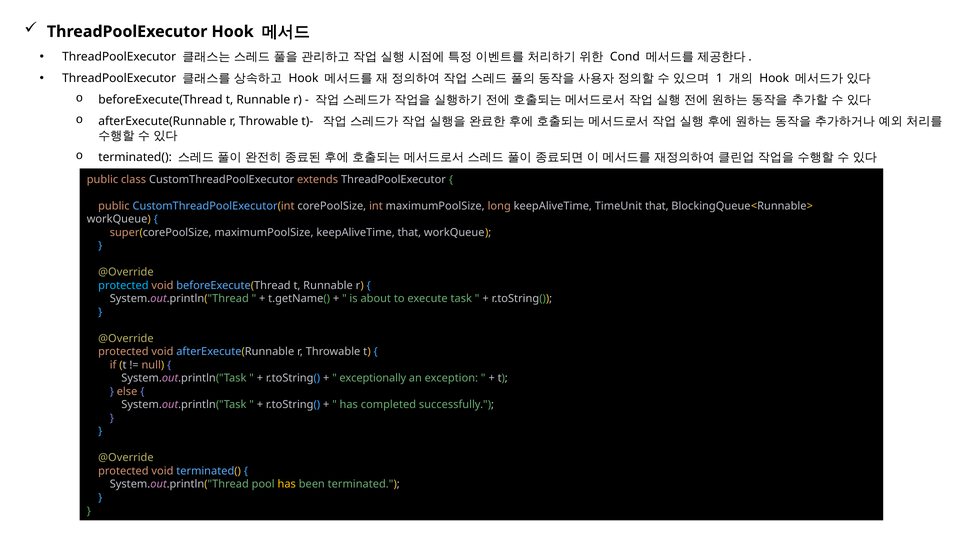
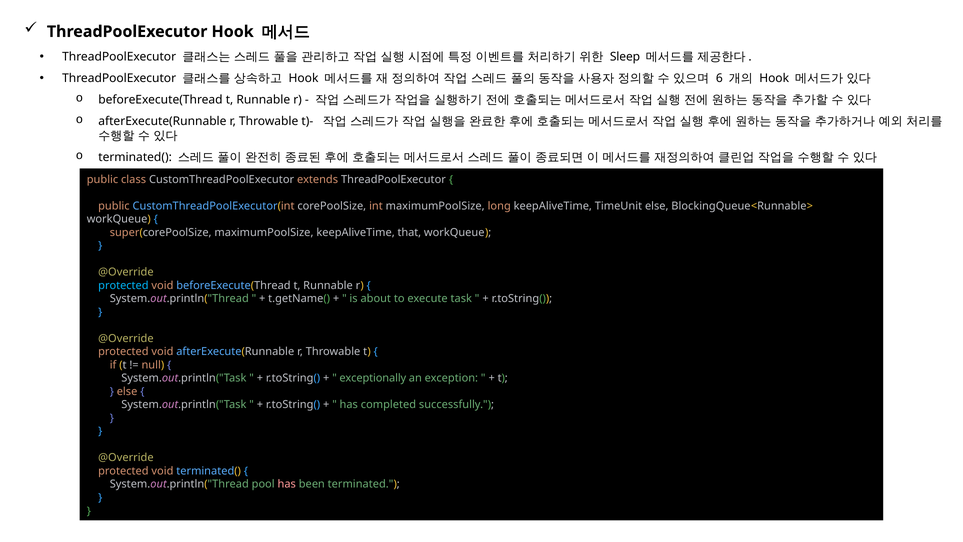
Cond: Cond -> Sleep
1: 1 -> 6
TimeUnit that: that -> else
has at (287, 484) colour: yellow -> pink
